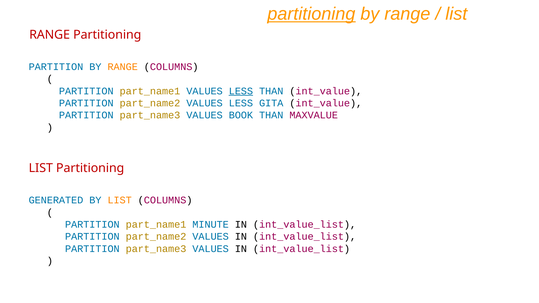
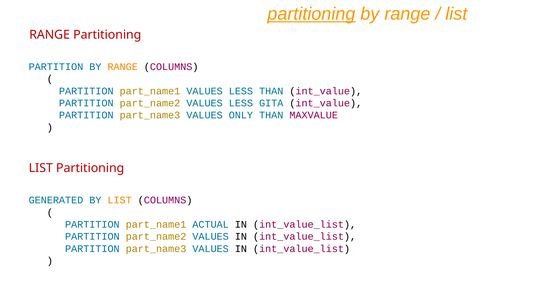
LESS at (241, 91) underline: present -> none
BOOK: BOOK -> ONLY
MINUTE: MINUTE -> ACTUAL
